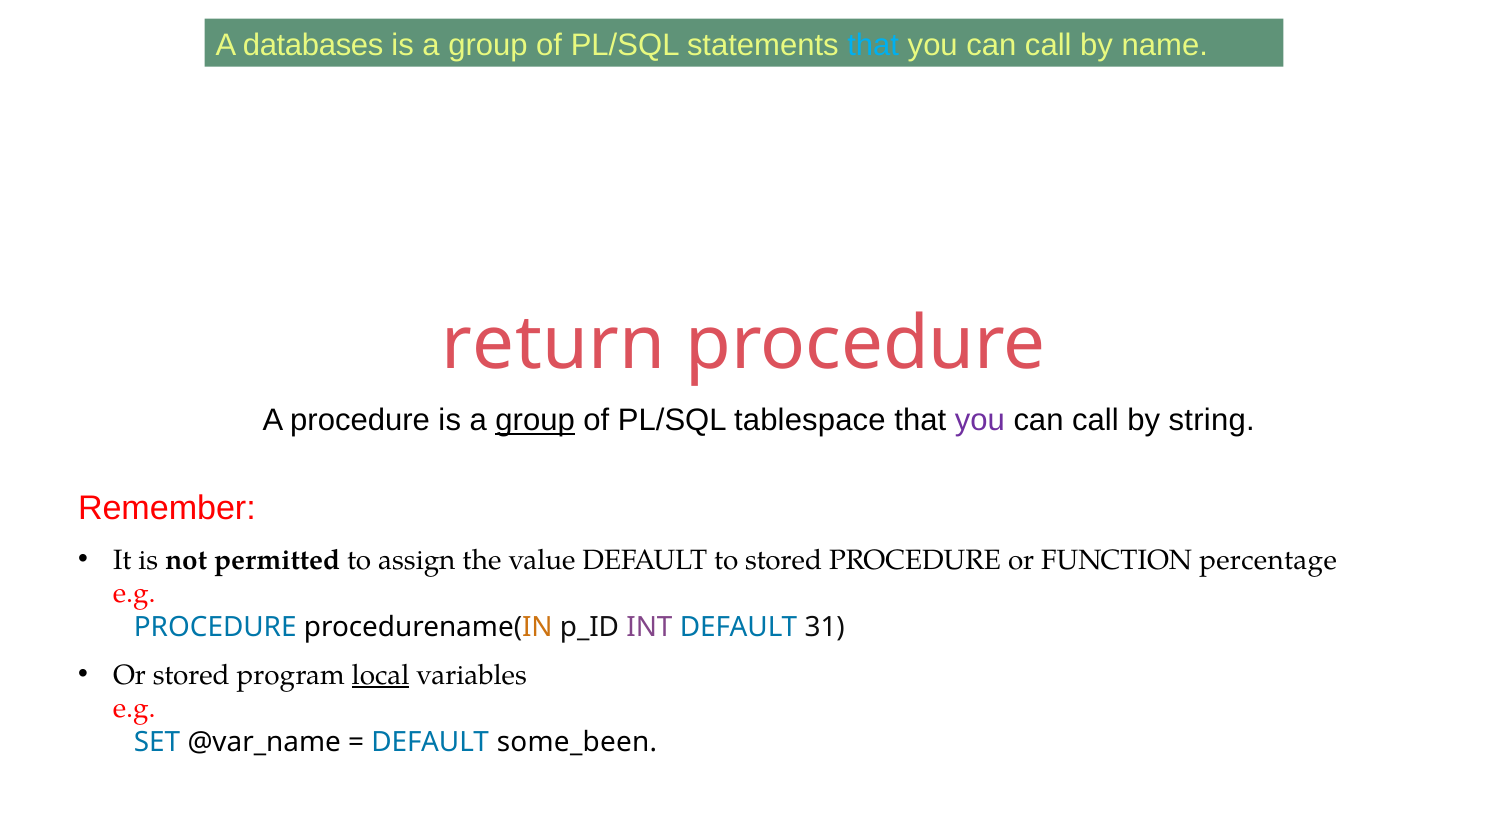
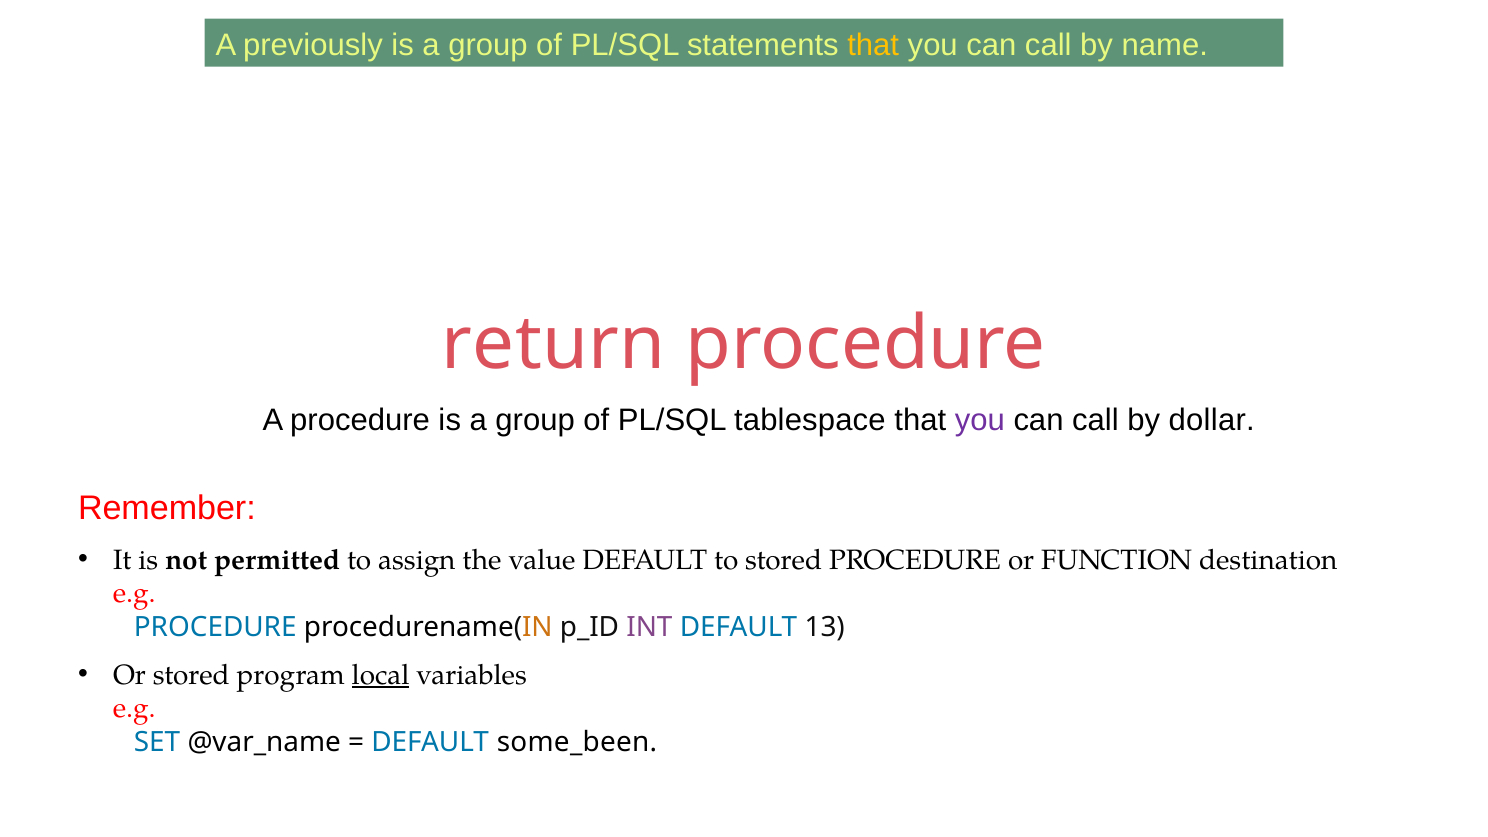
databases: databases -> previously
that at (873, 45) colour: light blue -> yellow
group at (535, 420) underline: present -> none
string: string -> dollar
percentage: percentage -> destination
31: 31 -> 13
